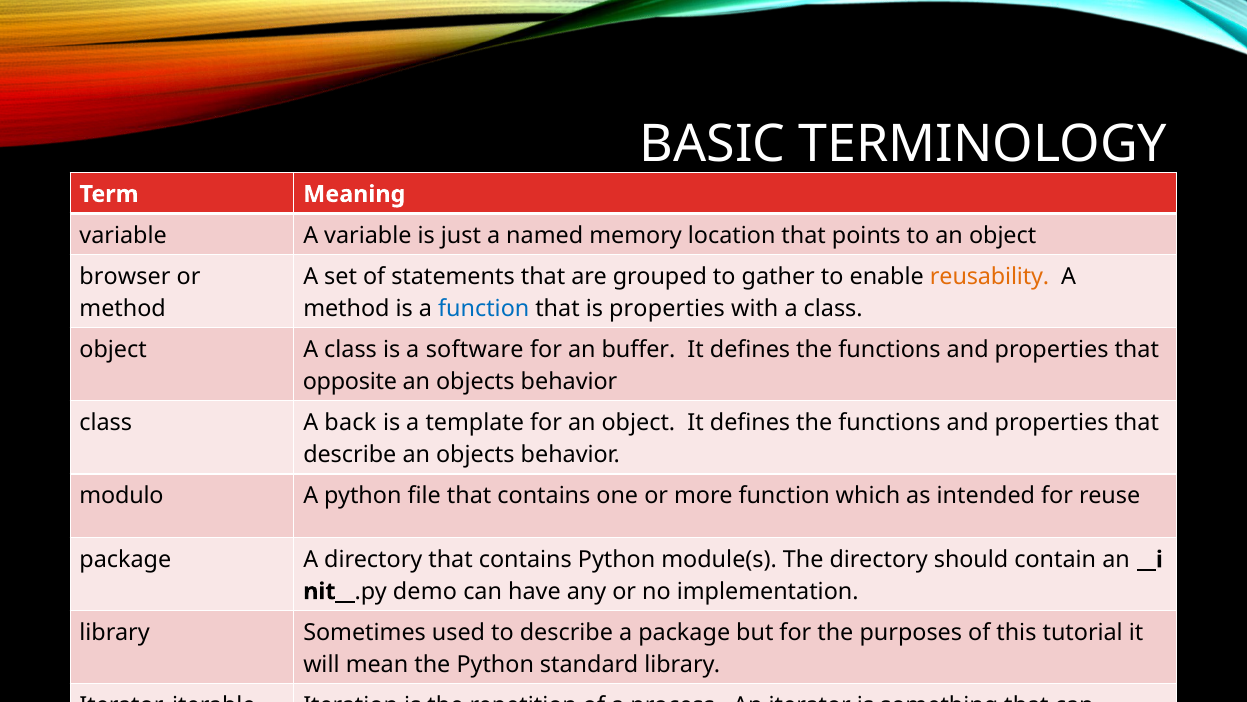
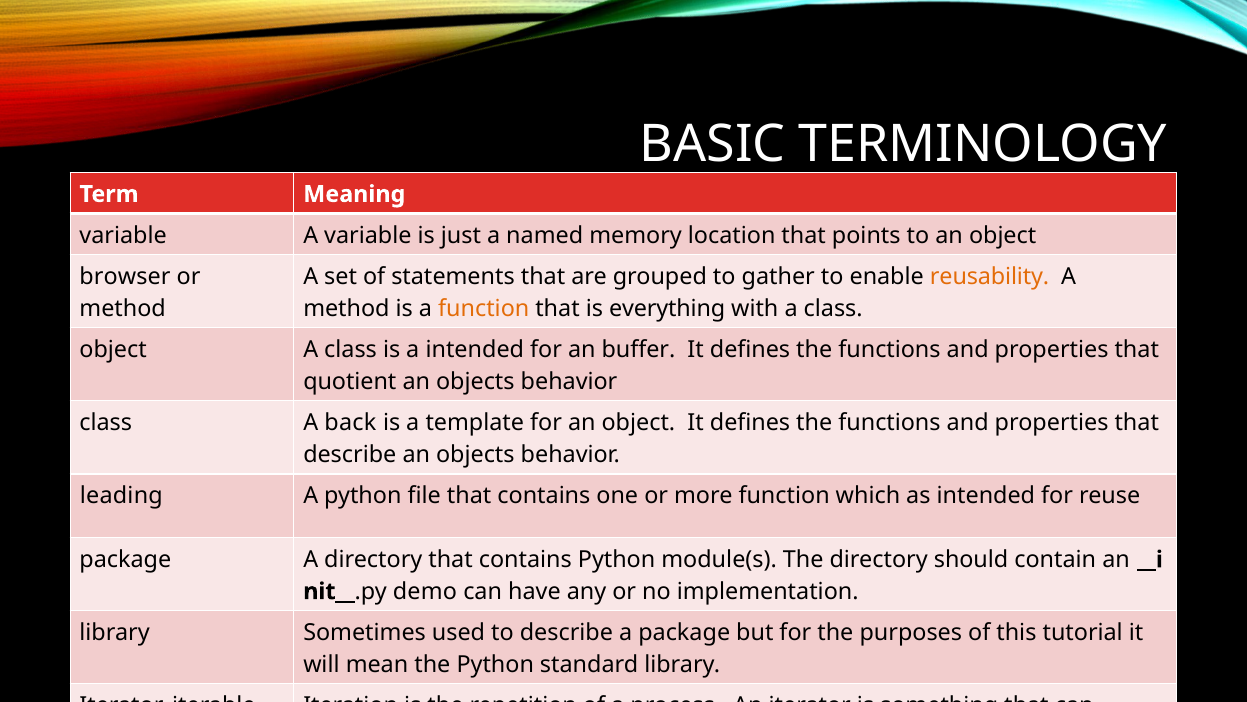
function at (484, 308) colour: blue -> orange
is properties: properties -> everything
a software: software -> intended
opposite: opposite -> quotient
modulo: modulo -> leading
